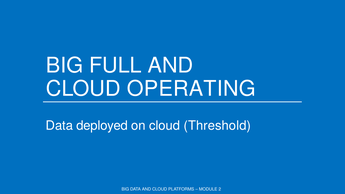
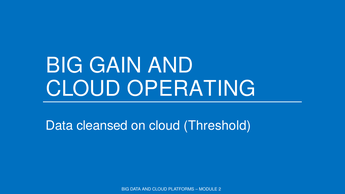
FULL: FULL -> GAIN
deployed: deployed -> cleansed
